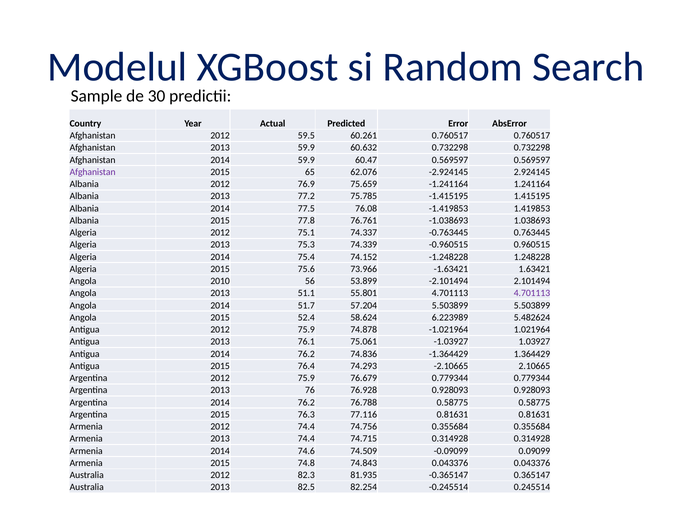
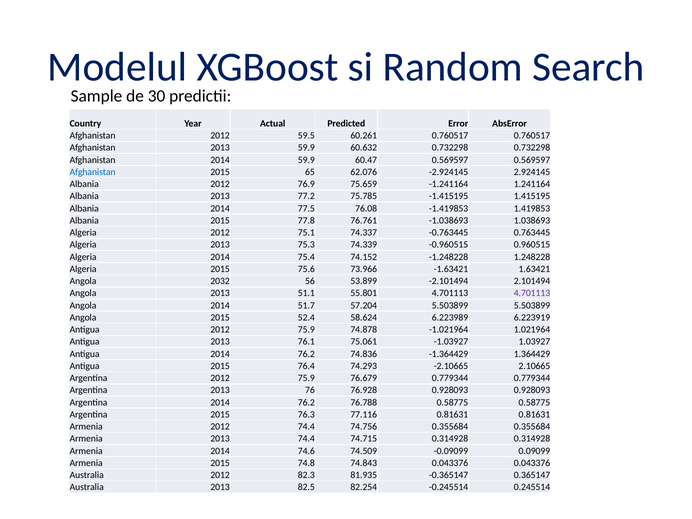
Afghanistan at (93, 172) colour: purple -> blue
2010: 2010 -> 2032
5.482624: 5.482624 -> 6.223919
